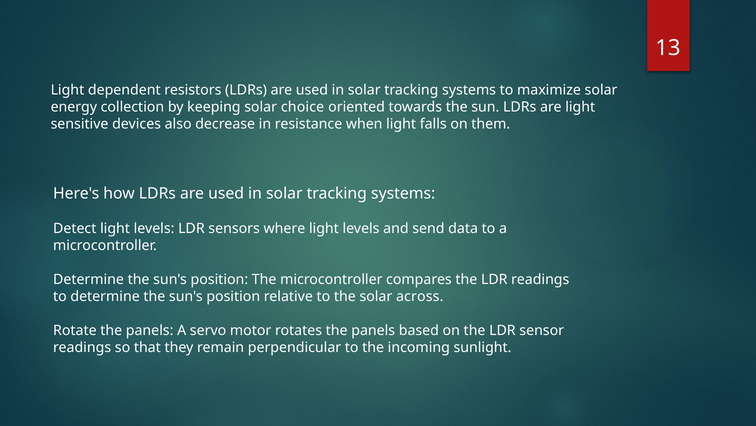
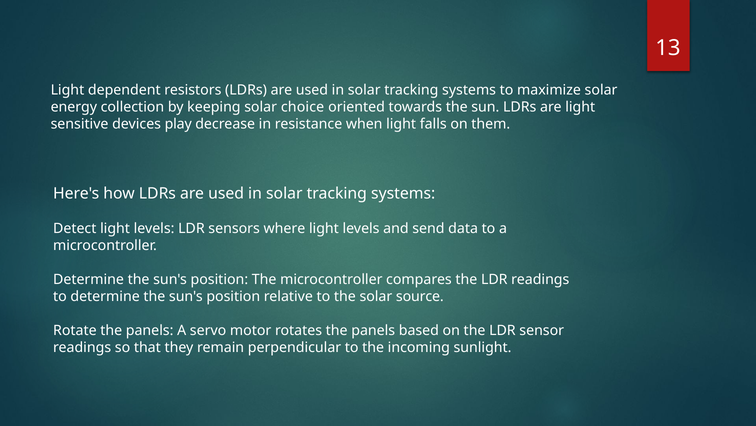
also: also -> play
across: across -> source
